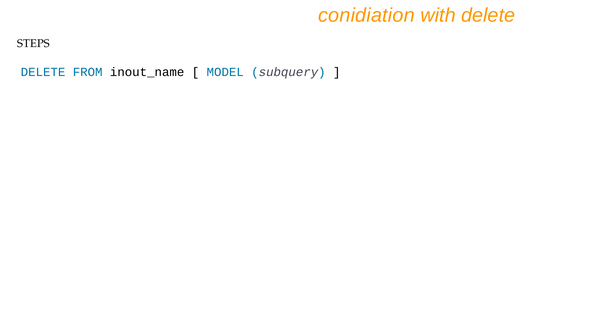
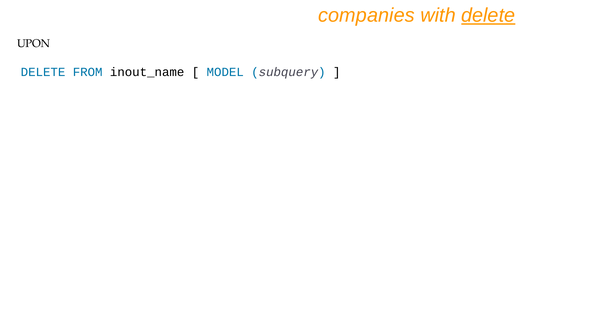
conidiation: conidiation -> companies
delete at (488, 15) underline: none -> present
STEPS: STEPS -> UPON
